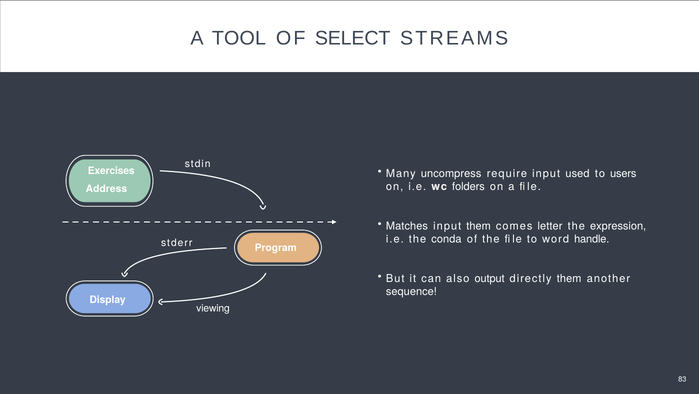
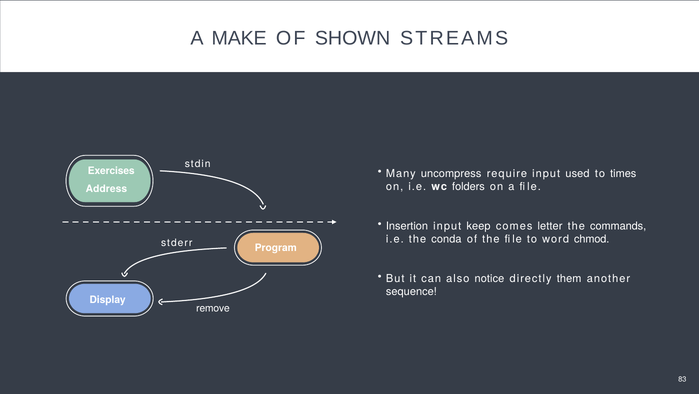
TOOL: TOOL -> MAKE
SELECT: SELECT -> SHOWN
users: users -> times
Matches: Matches -> Insertion
input them: them -> keep
expression: expression -> commands
handle: handle -> chmod
output: output -> notice
viewing: viewing -> remove
